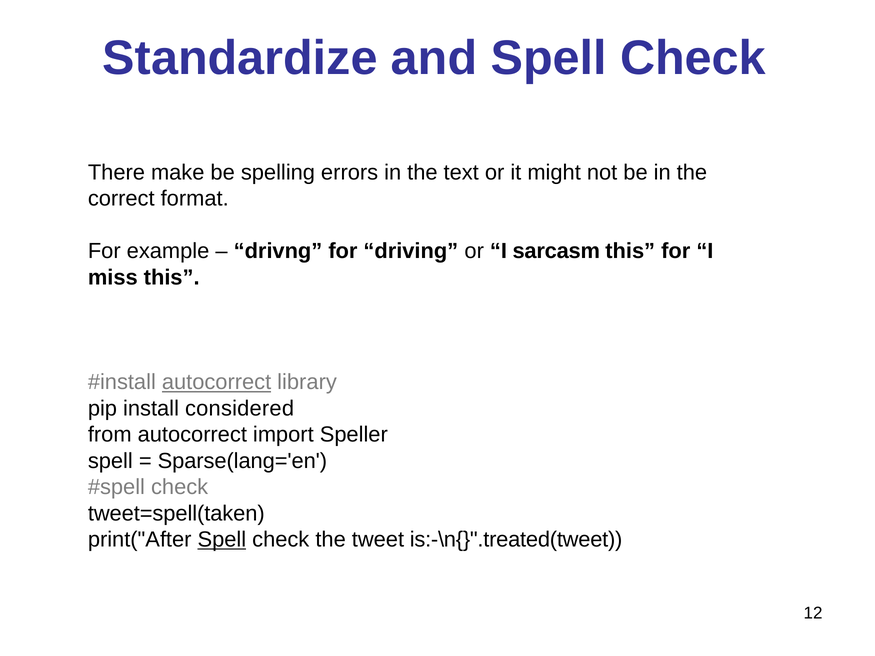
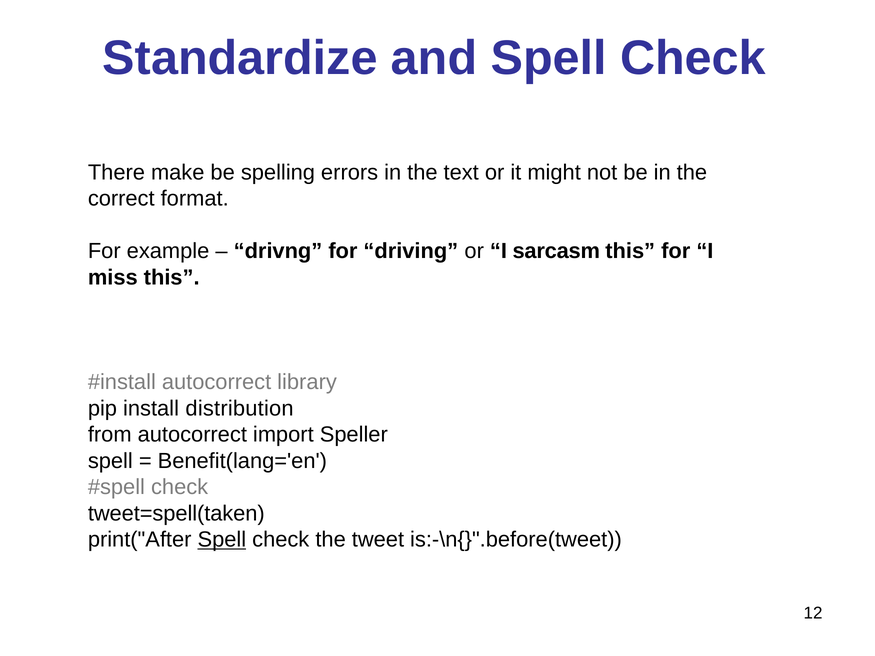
autocorrect at (217, 382) underline: present -> none
considered: considered -> distribution
Sparse(lang='en: Sparse(lang='en -> Benefit(lang='en
is:-\n{}".treated(tweet: is:-\n{}".treated(tweet -> is:-\n{}".before(tweet
